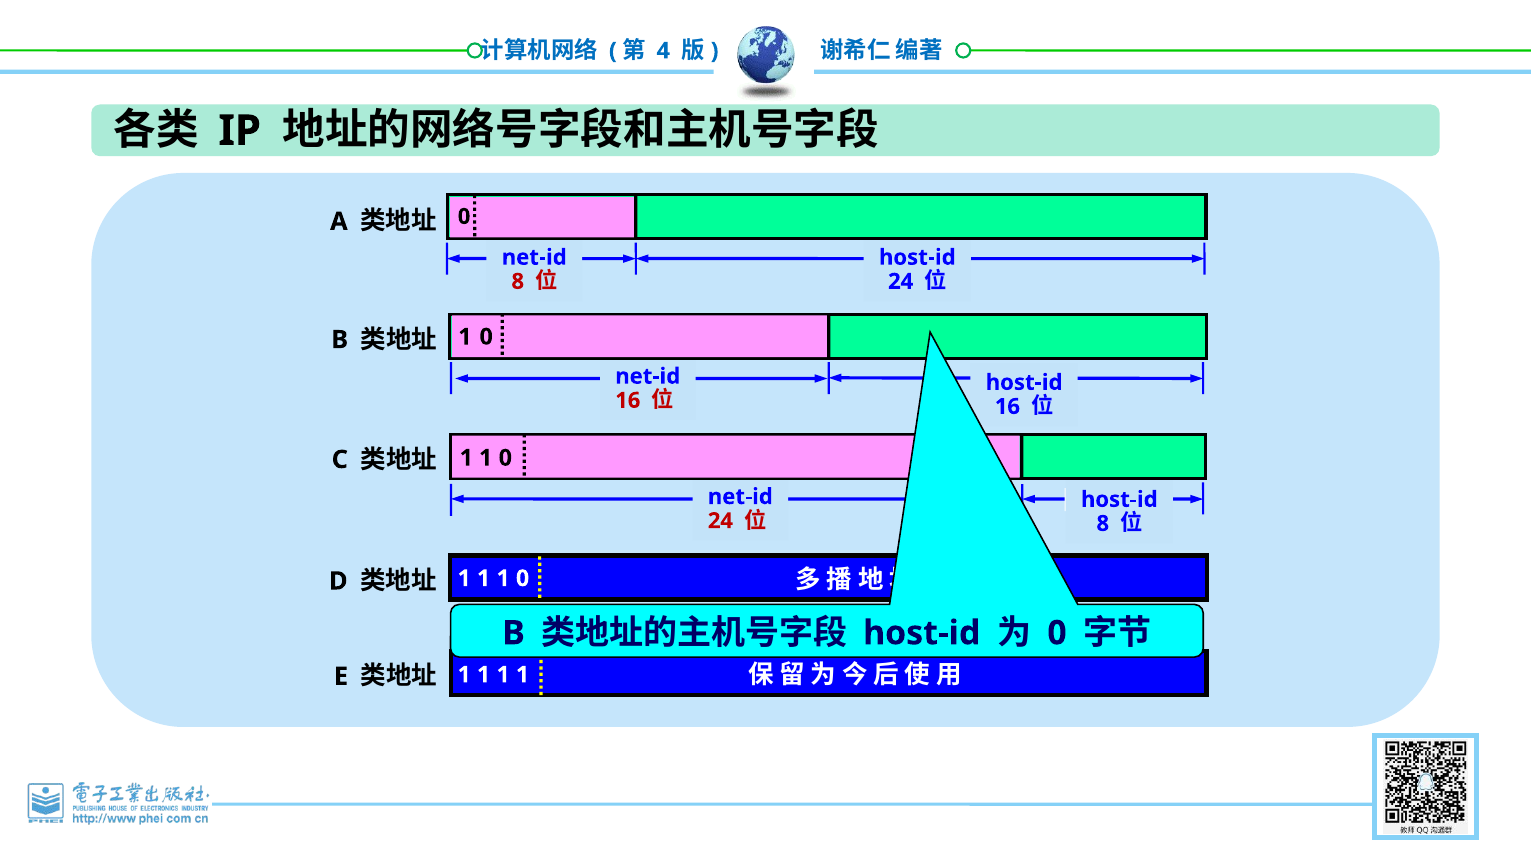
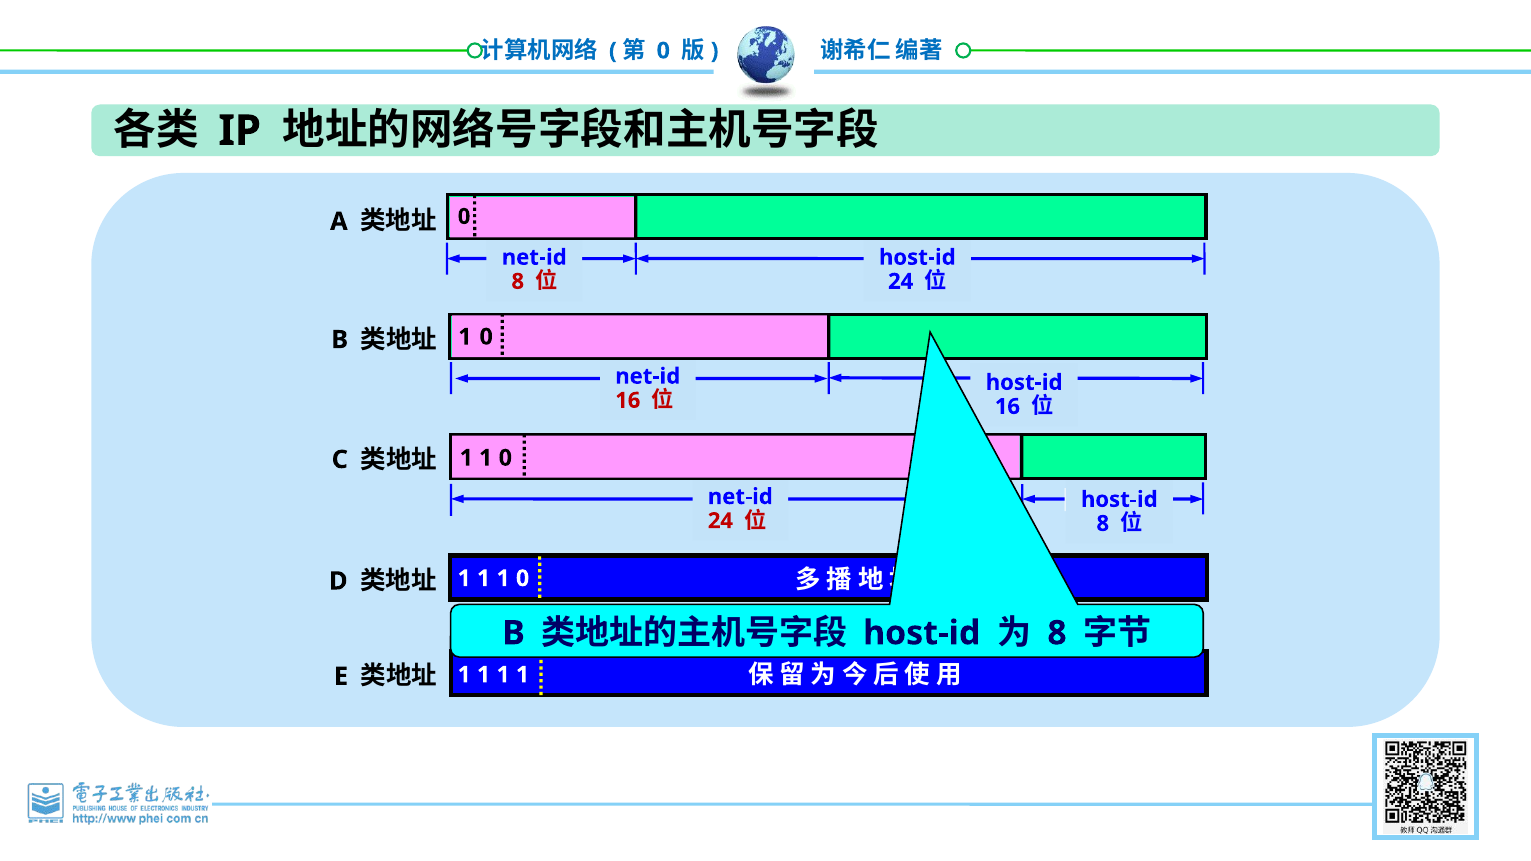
4 at (663, 51): 4 -> 0
0 at (1057, 633): 0 -> 8
